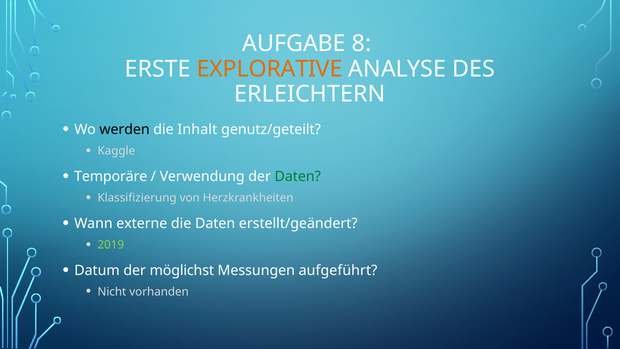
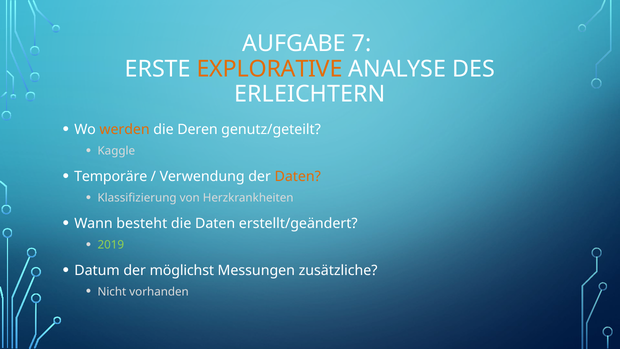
8: 8 -> 7
werden colour: black -> orange
Inhalt: Inhalt -> Deren
Daten at (298, 176) colour: green -> orange
externe: externe -> besteht
aufgeführt: aufgeführt -> zusätzliche
